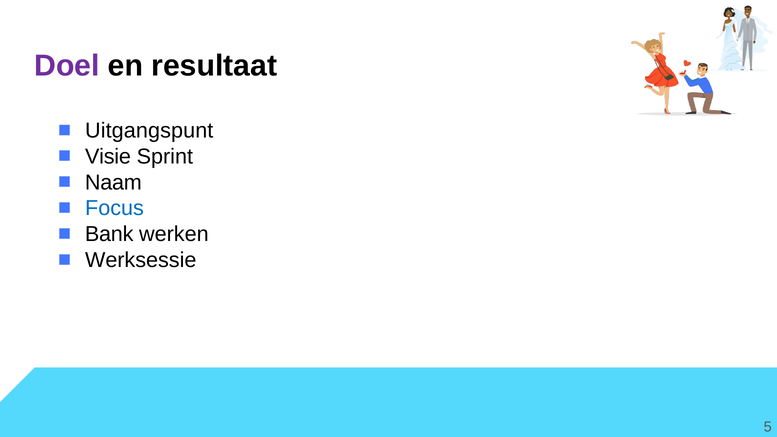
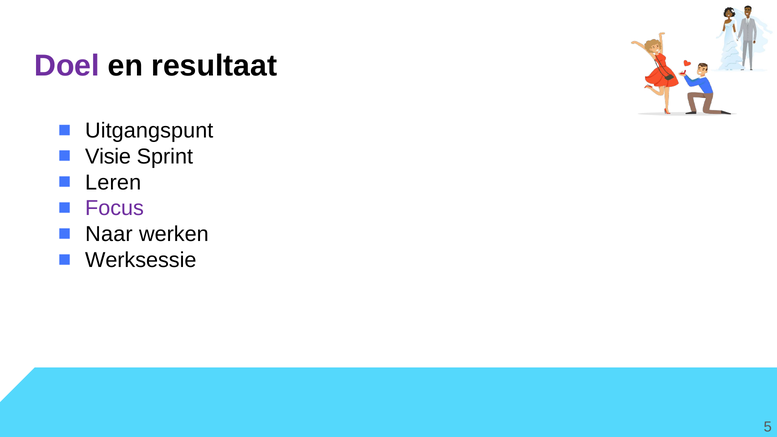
Naam: Naam -> Leren
Focus colour: blue -> purple
Bank: Bank -> Naar
